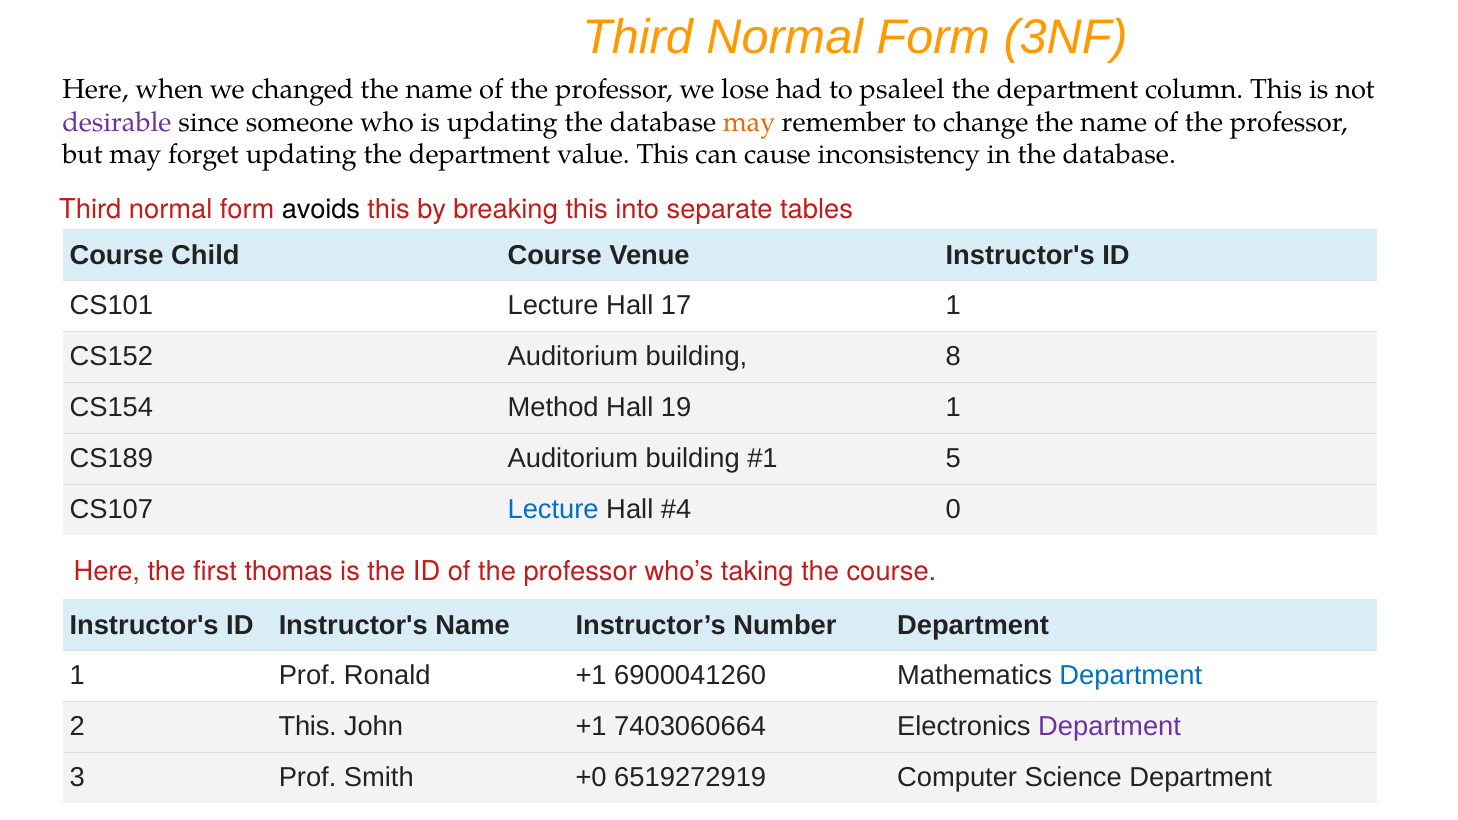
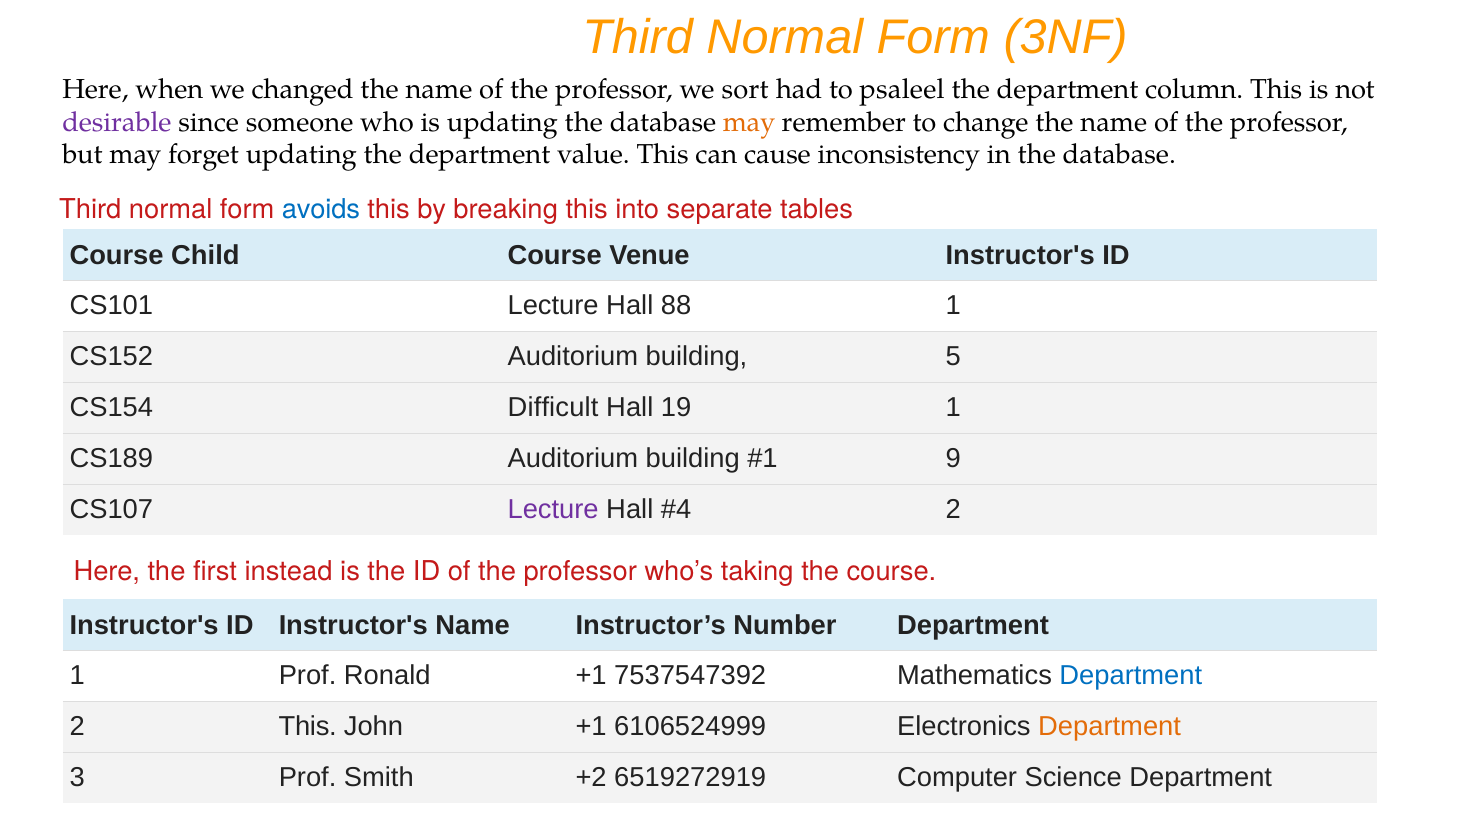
lose: lose -> sort
avoids colour: black -> blue
17: 17 -> 88
8: 8 -> 5
Method: Method -> Difficult
5: 5 -> 9
Lecture at (553, 509) colour: blue -> purple
0 at (953, 509): 0 -> 2
thomas: thomas -> instead
6900041260: 6900041260 -> 7537547392
7403060664: 7403060664 -> 6106524999
Department at (1110, 726) colour: purple -> orange
+0: +0 -> +2
